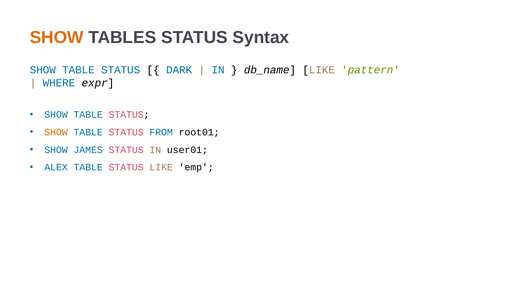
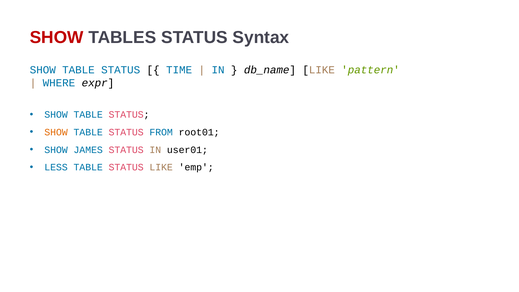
SHOW at (57, 38) colour: orange -> red
DARK: DARK -> TIME
ALEX: ALEX -> LESS
